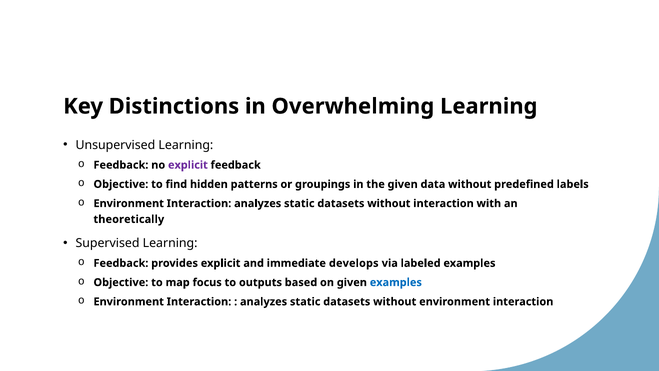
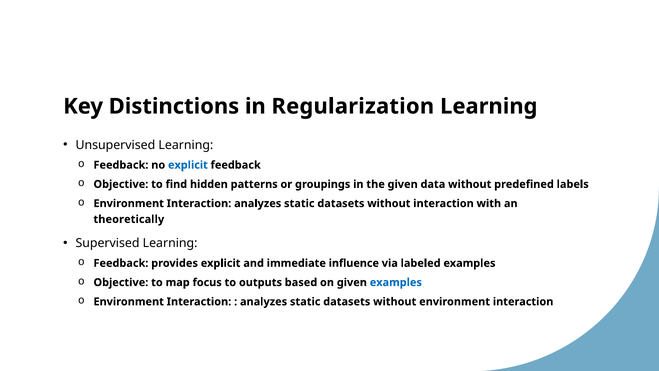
Overwhelming: Overwhelming -> Regularization
explicit at (188, 165) colour: purple -> blue
develops: develops -> influence
